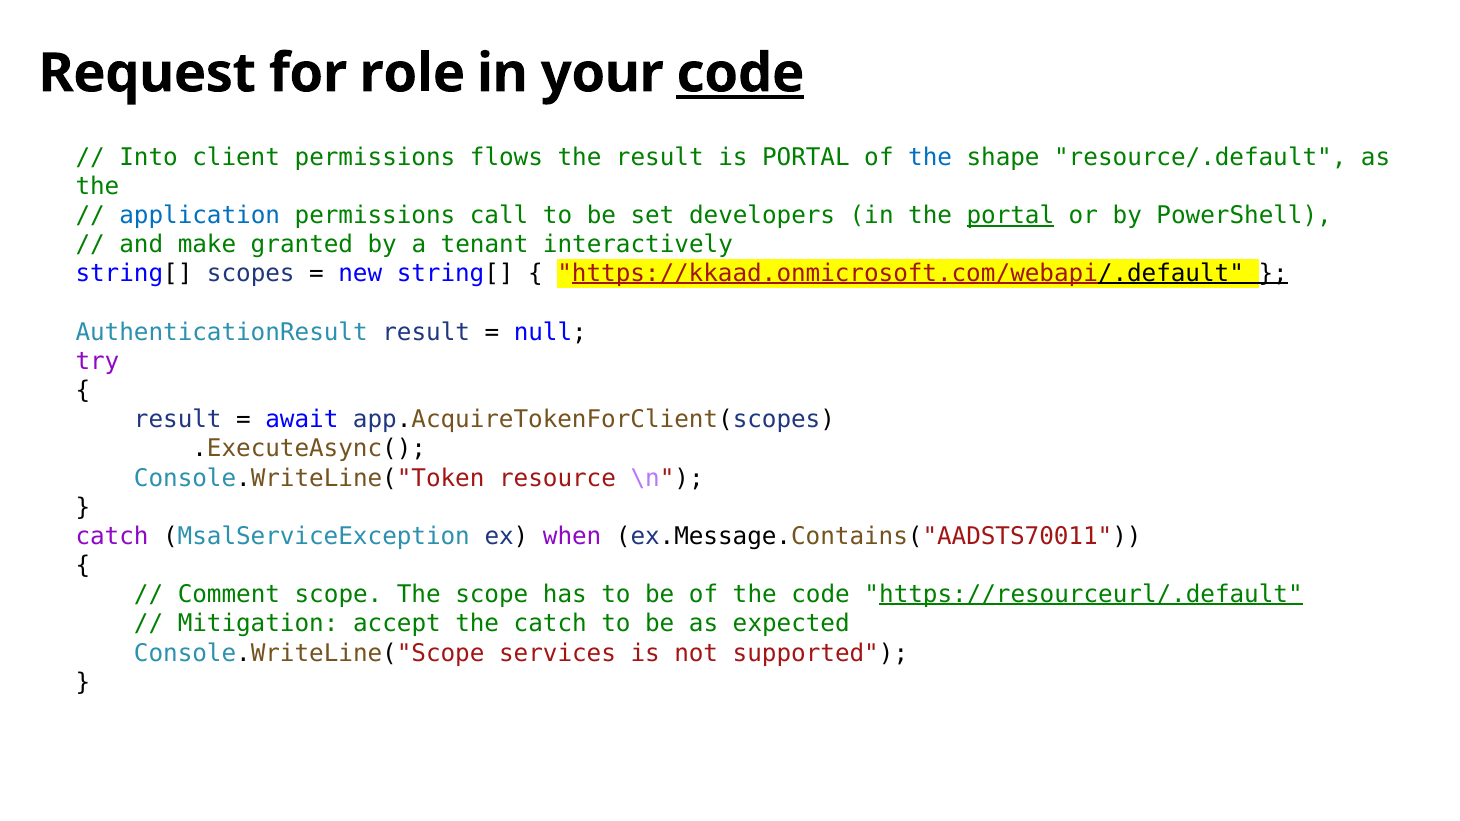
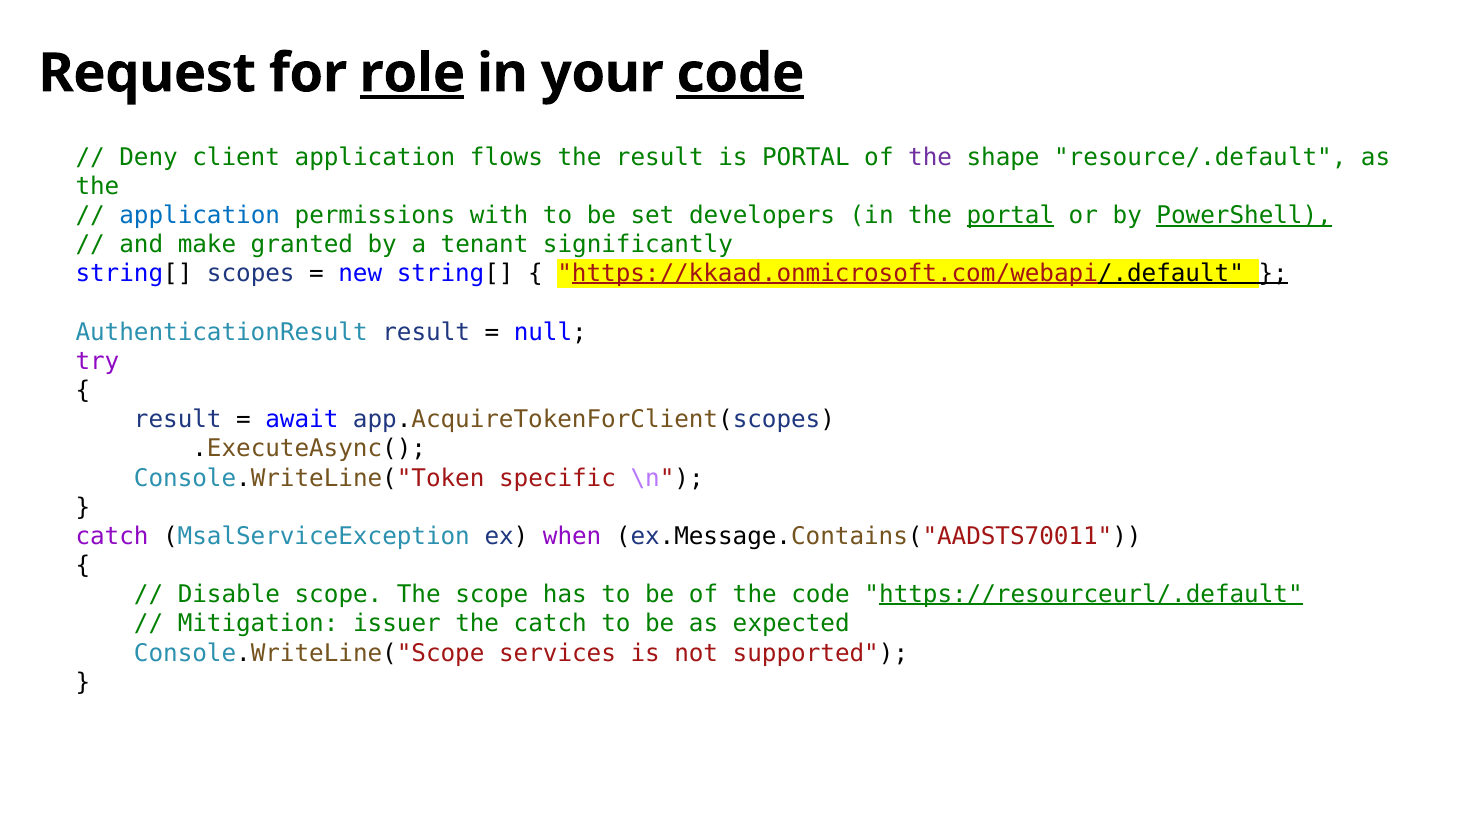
role underline: none -> present
Into: Into -> Deny
client permissions: permissions -> application
the at (930, 157) colour: blue -> purple
call: call -> with
PowerShell underline: none -> present
interactively: interactively -> significantly
resource: resource -> specific
Comment: Comment -> Disable
accept: accept -> issuer
